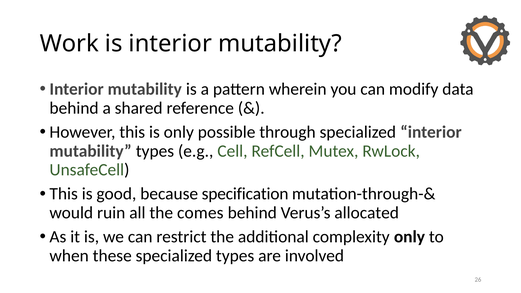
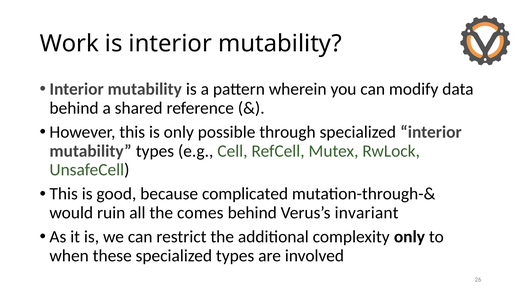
specification: specification -> complicated
allocated: allocated -> invariant
